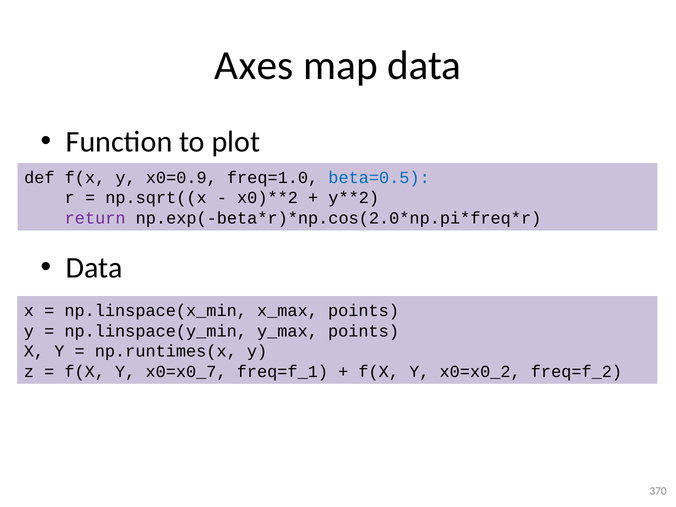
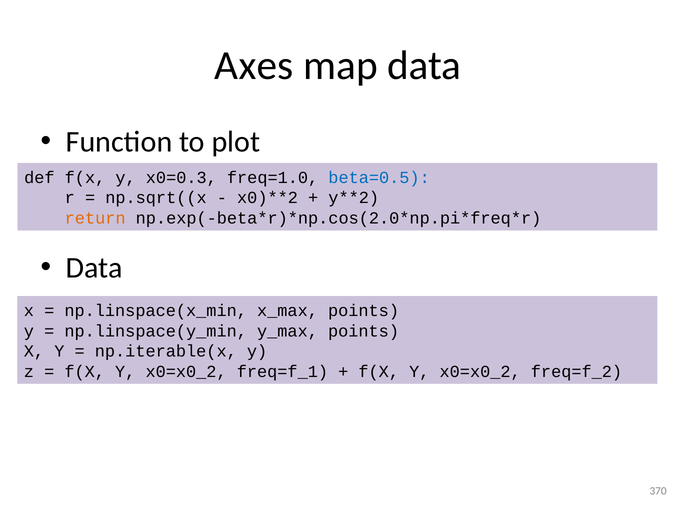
x0=0.9: x0=0.9 -> x0=0.3
return colour: purple -> orange
np.runtimes(x: np.runtimes(x -> np.iterable(x
x0=x0_7 at (186, 372): x0=x0_7 -> x0=x0_2
